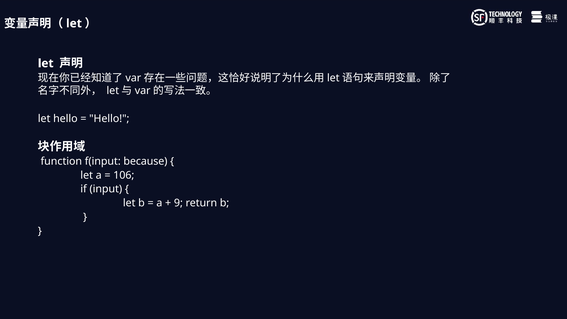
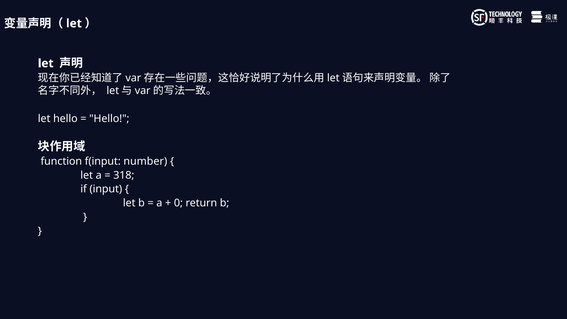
because: because -> number
106: 106 -> 318
9: 9 -> 0
